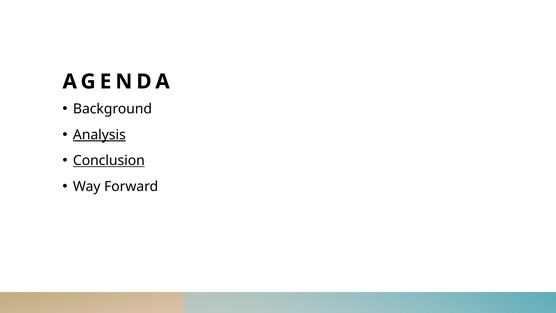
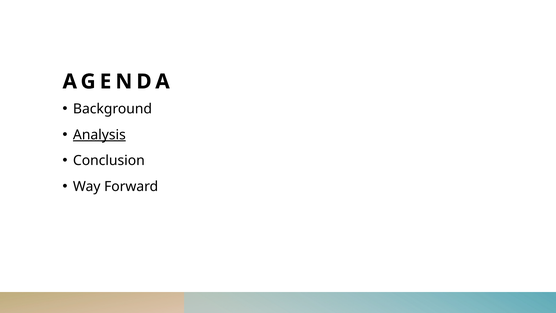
Conclusion underline: present -> none
